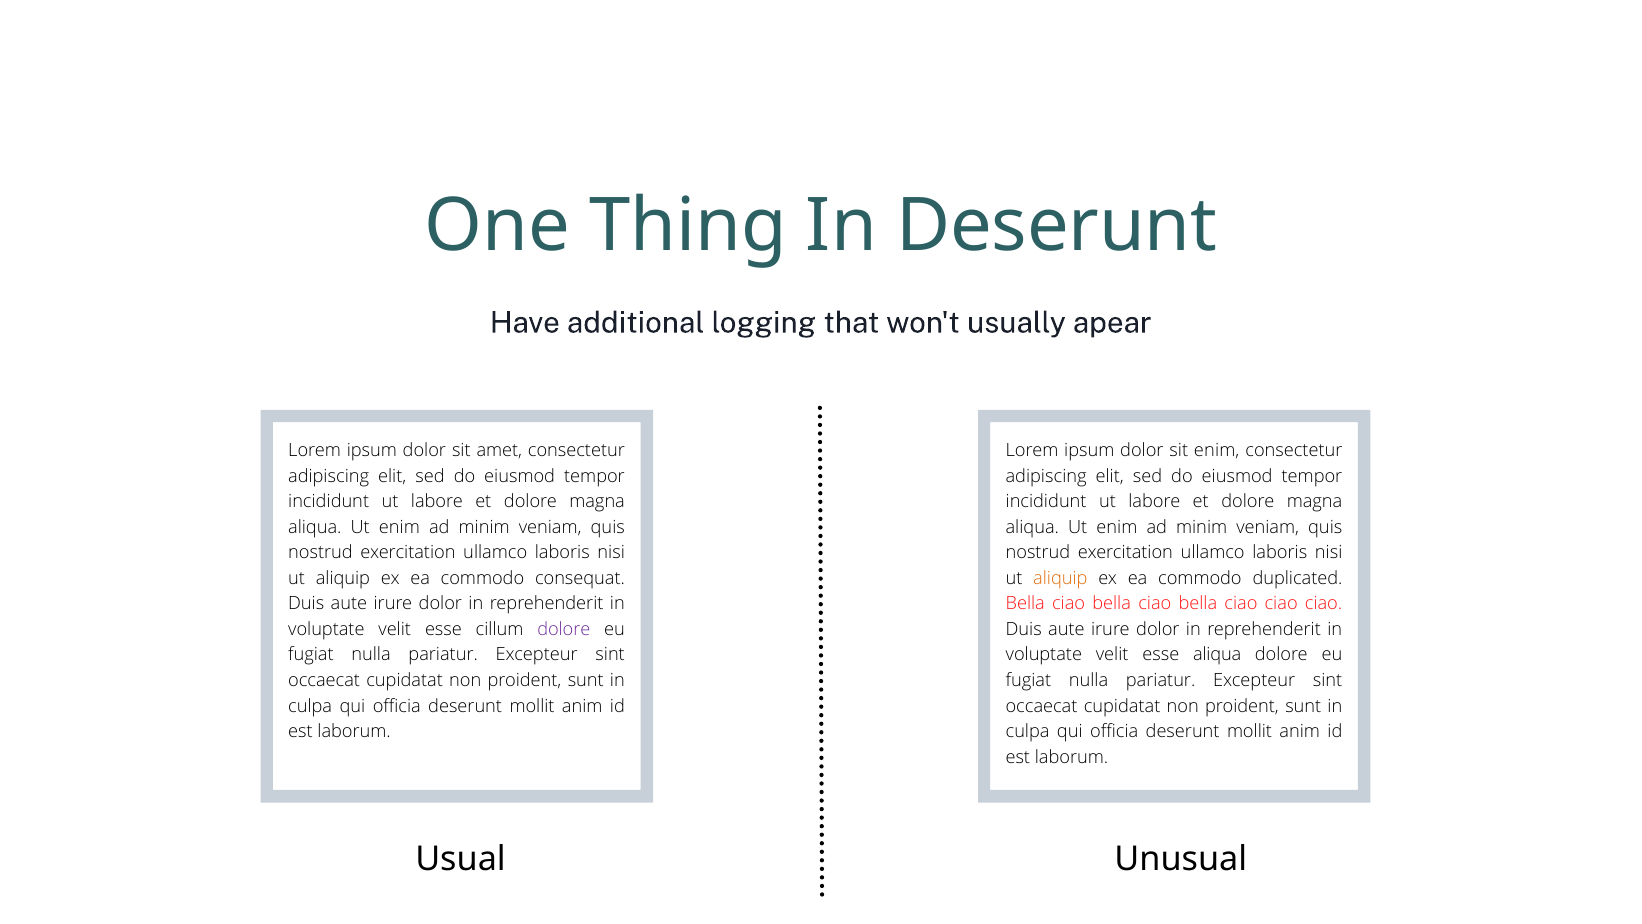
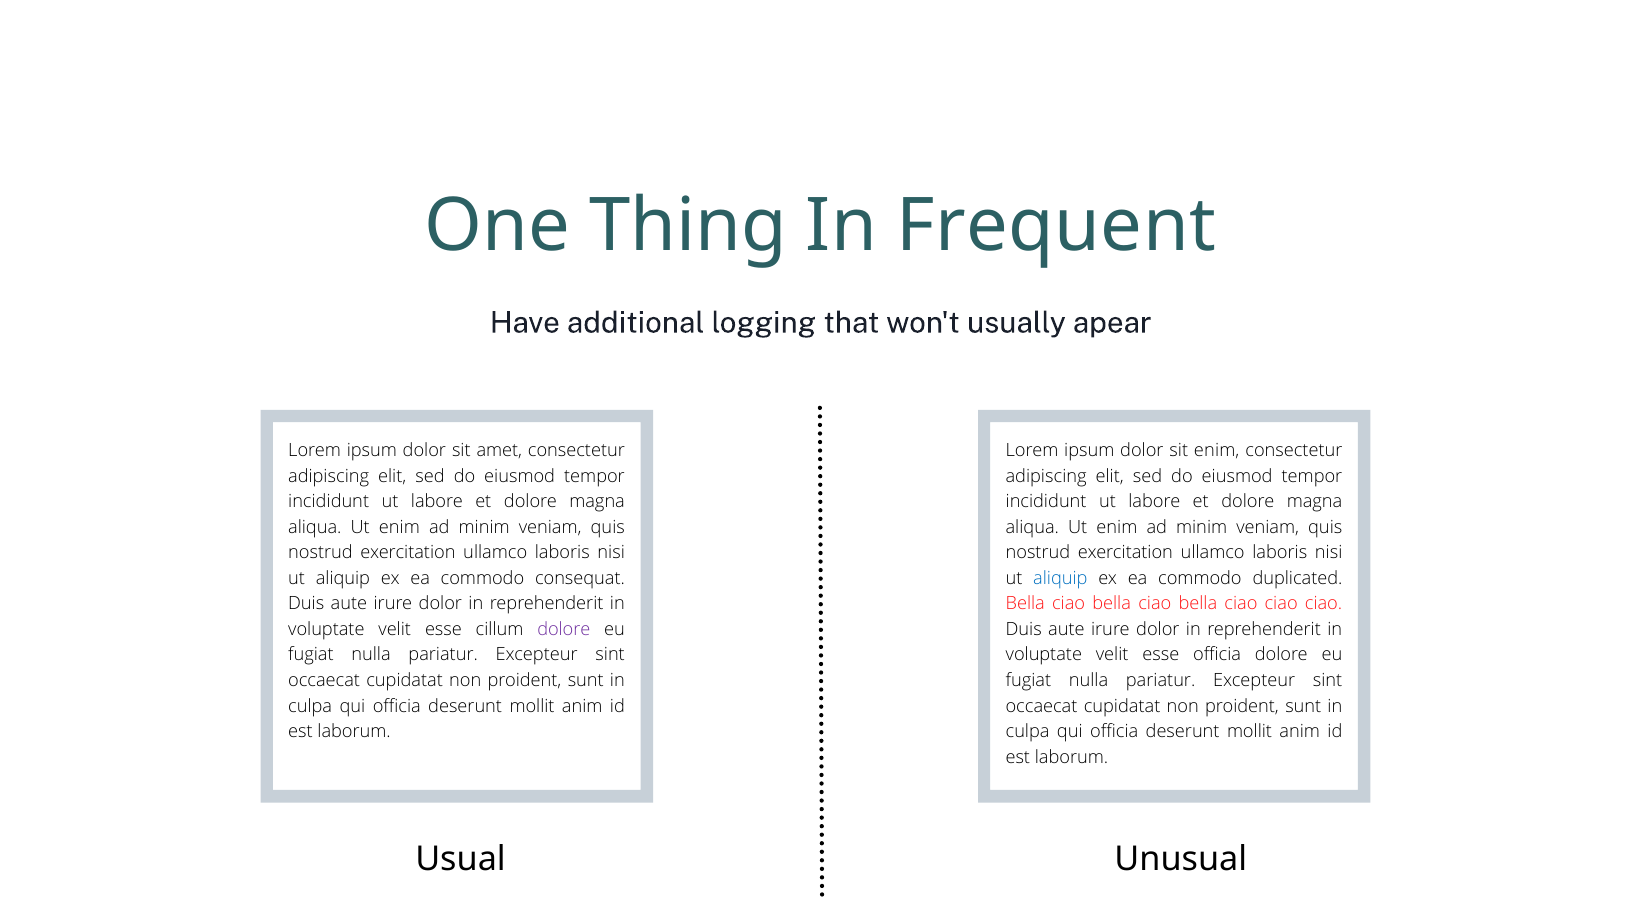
In Deserunt: Deserunt -> Frequent
aliquip at (1060, 578) colour: orange -> blue
esse aliqua: aliqua -> officia
